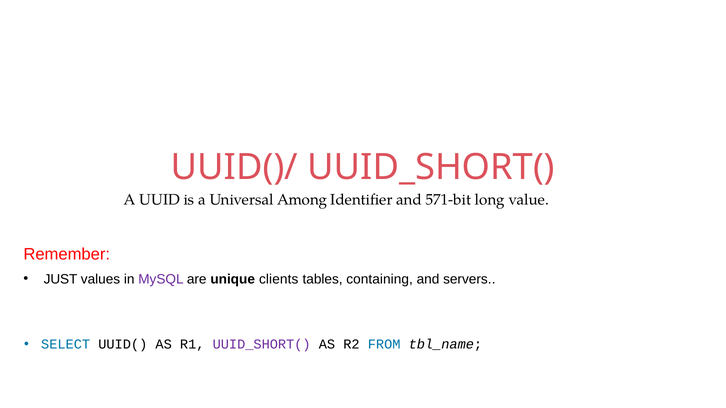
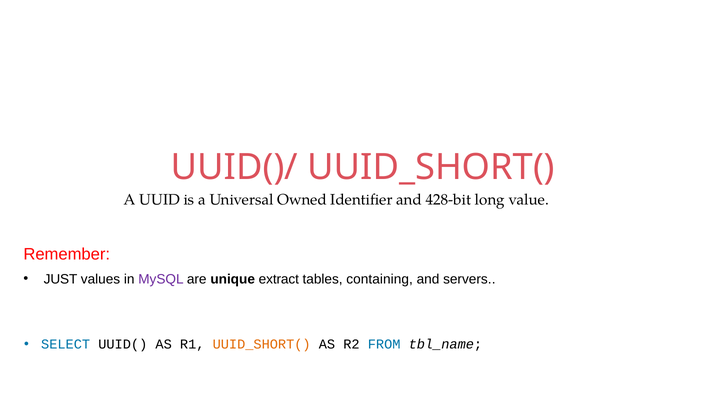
Among: Among -> Owned
571-bit: 571-bit -> 428-bit
clients: clients -> extract
UUID_SHORT( at (262, 345) colour: purple -> orange
